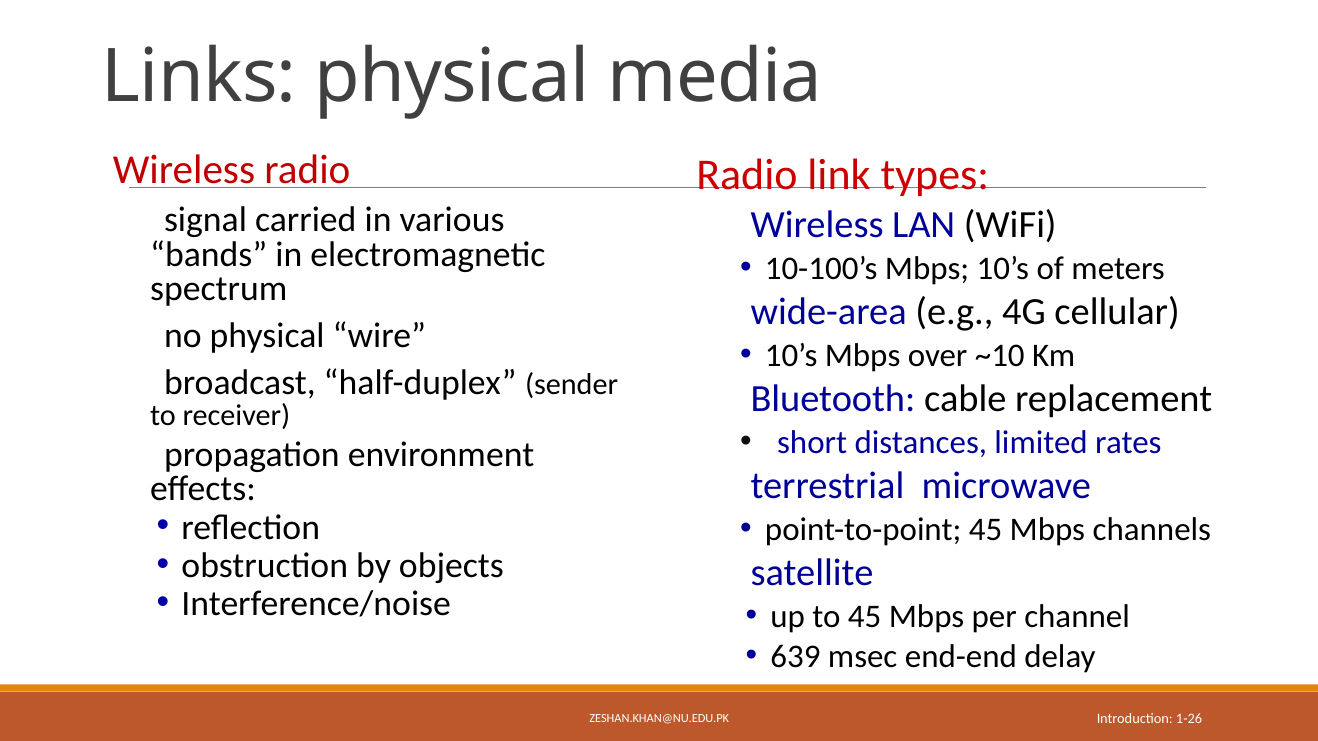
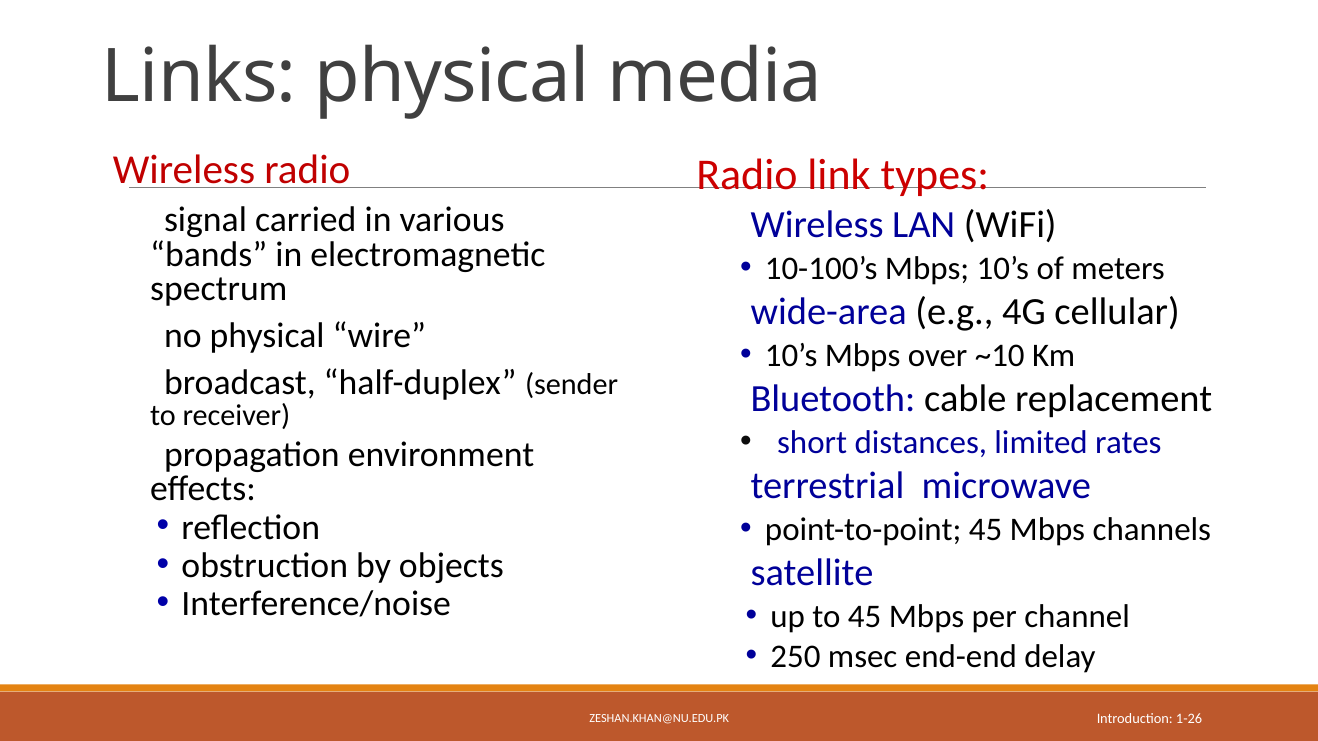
639: 639 -> 250
